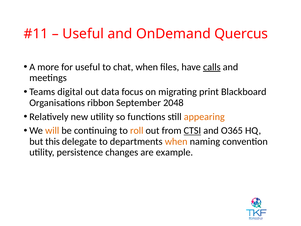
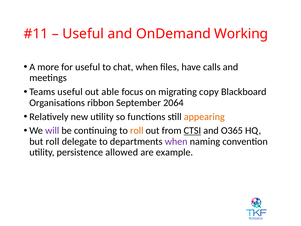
Quercus: Quercus -> Working
calls underline: present -> none
Teams digital: digital -> useful
data: data -> able
print: print -> copy
2048: 2048 -> 2064
will colour: orange -> purple
but this: this -> roll
when at (176, 141) colour: orange -> purple
changes: changes -> allowed
